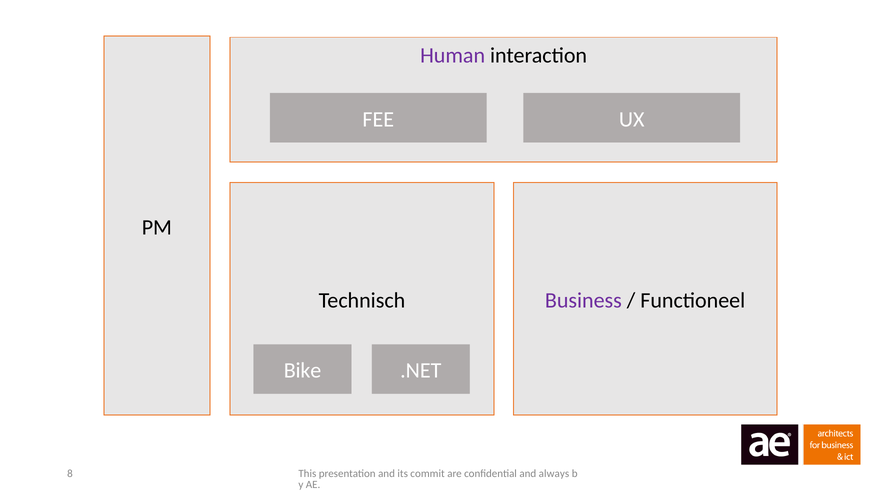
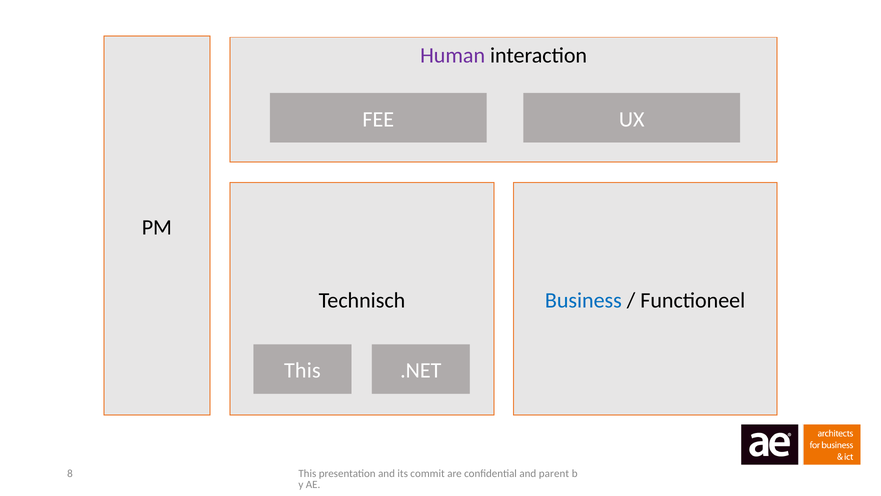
Business colour: purple -> blue
Bike at (303, 370): Bike -> This
always: always -> parent
